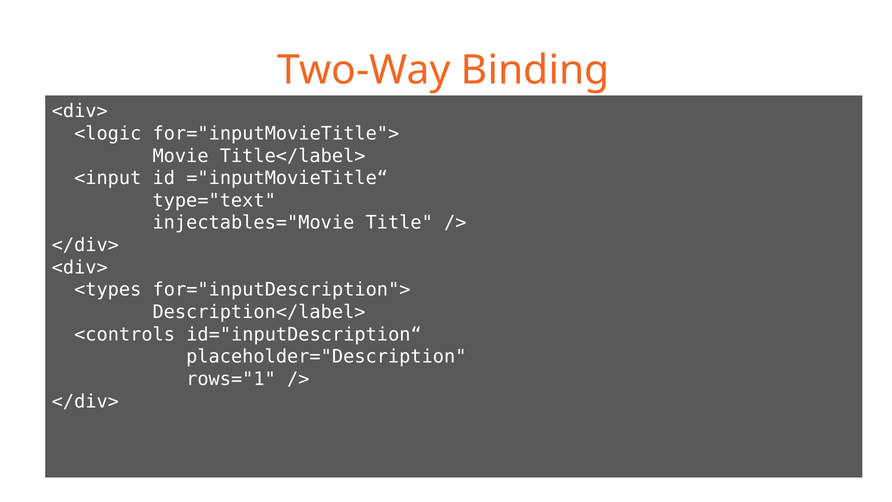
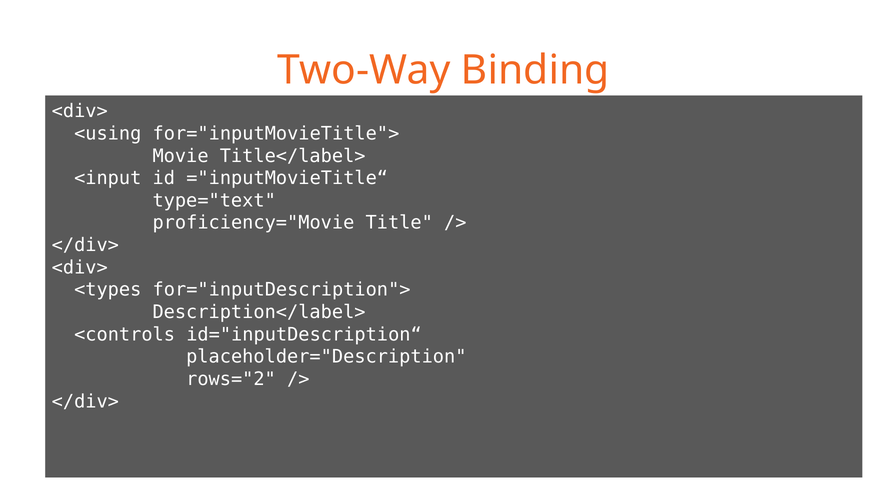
<logic: <logic -> <using
injectables="Movie: injectables="Movie -> proficiency="Movie
rows="1: rows="1 -> rows="2
